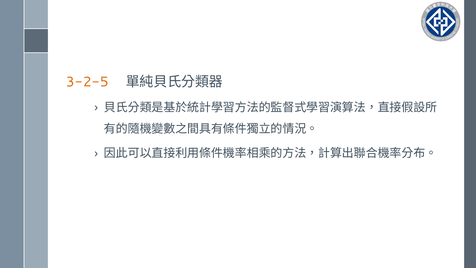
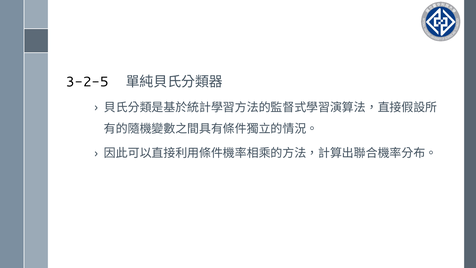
3-2-5 colour: orange -> black
